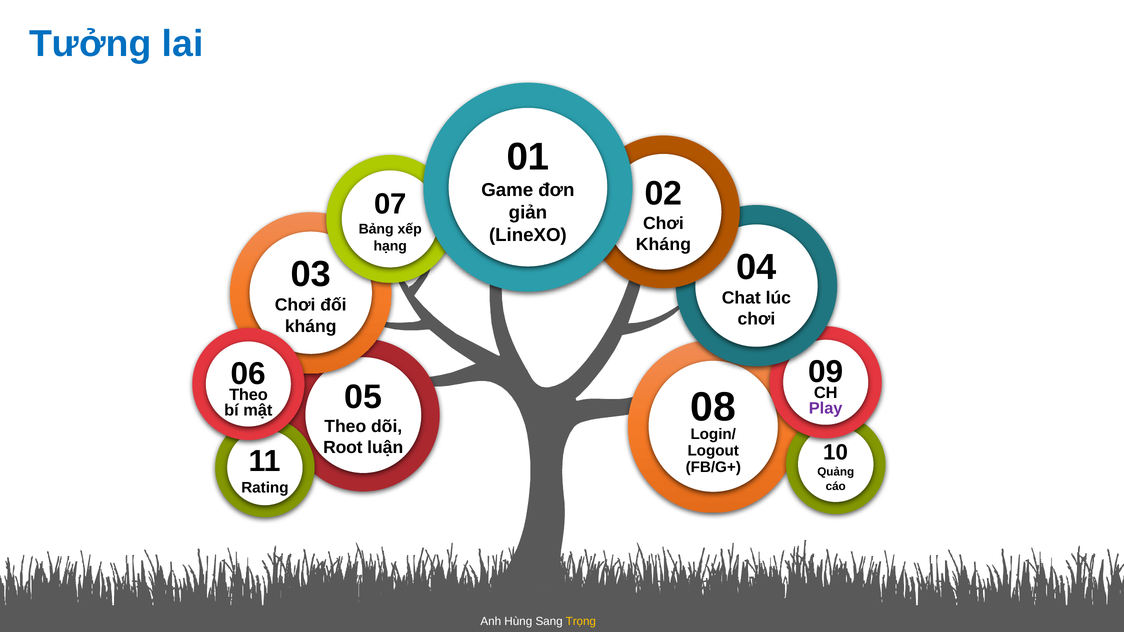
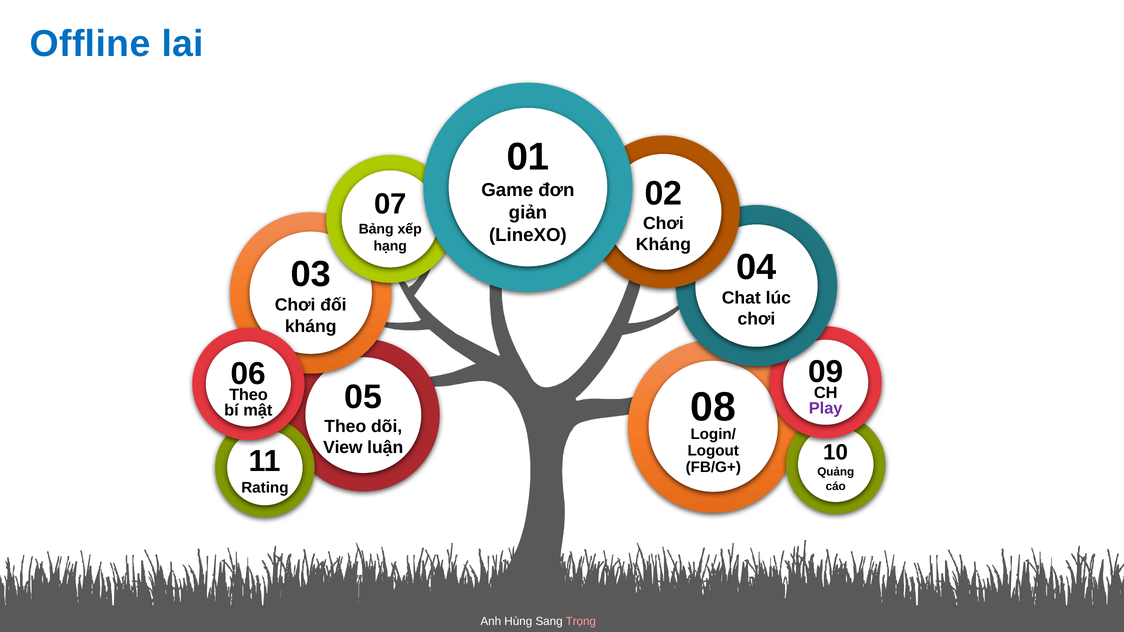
Tưởng: Tưởng -> Offline
Root: Root -> View
Trọng colour: yellow -> pink
